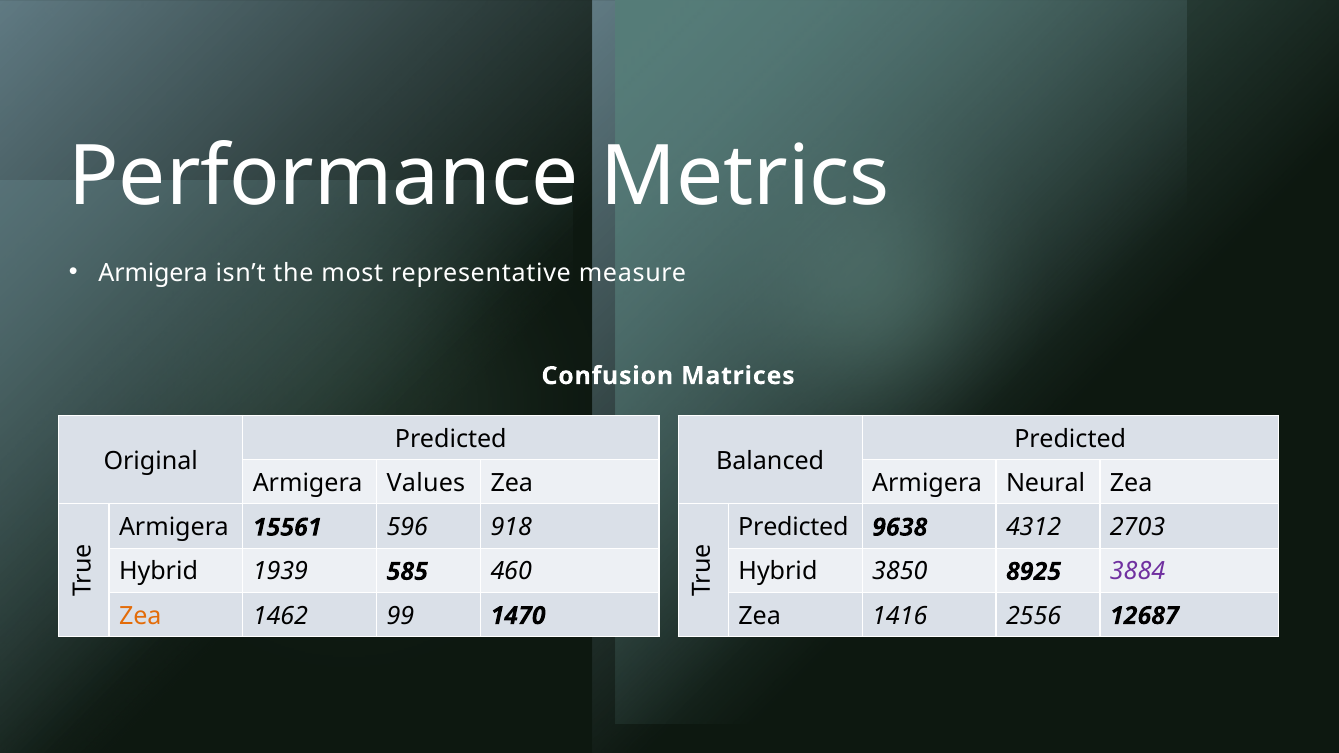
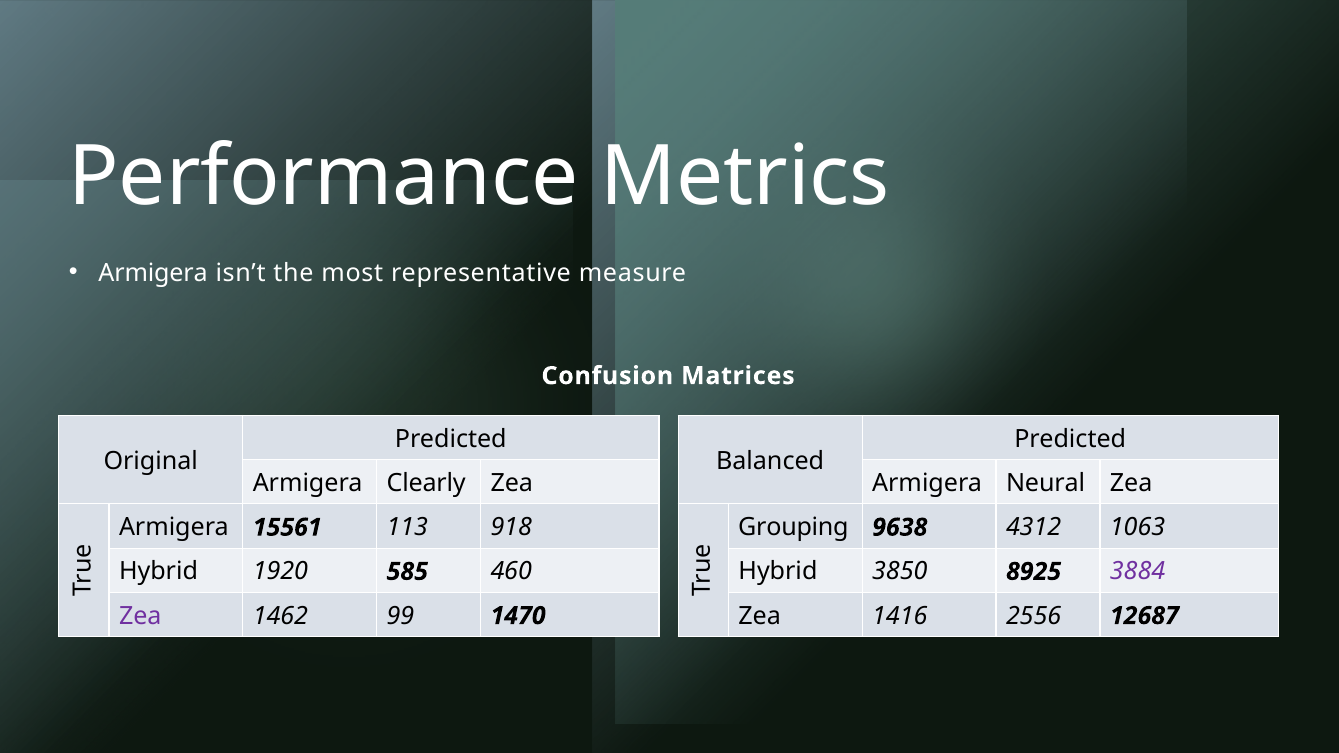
Values: Values -> Clearly
596: 596 -> 113
Predicted at (793, 528): Predicted -> Grouping
2703: 2703 -> 1063
1939: 1939 -> 1920
Zea at (140, 616) colour: orange -> purple
